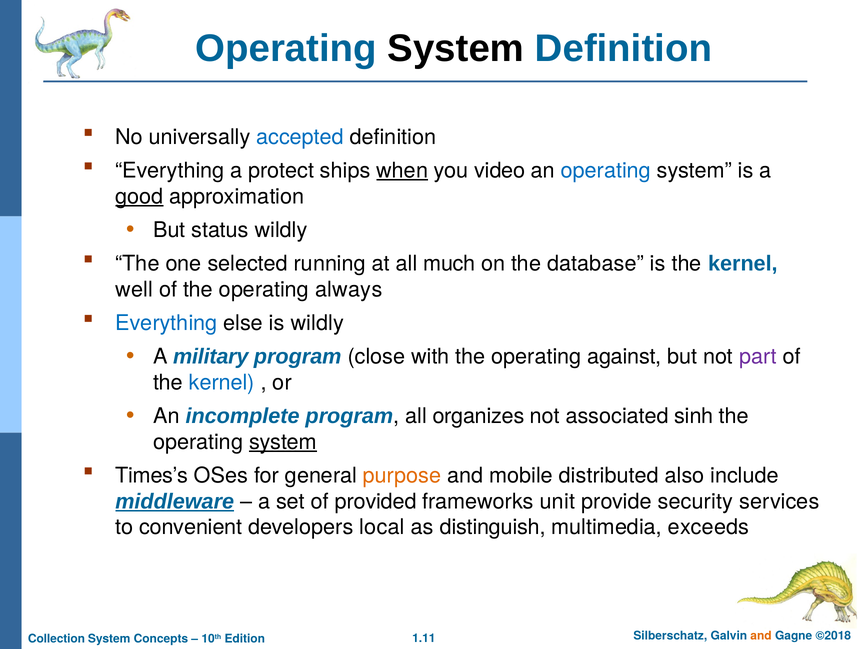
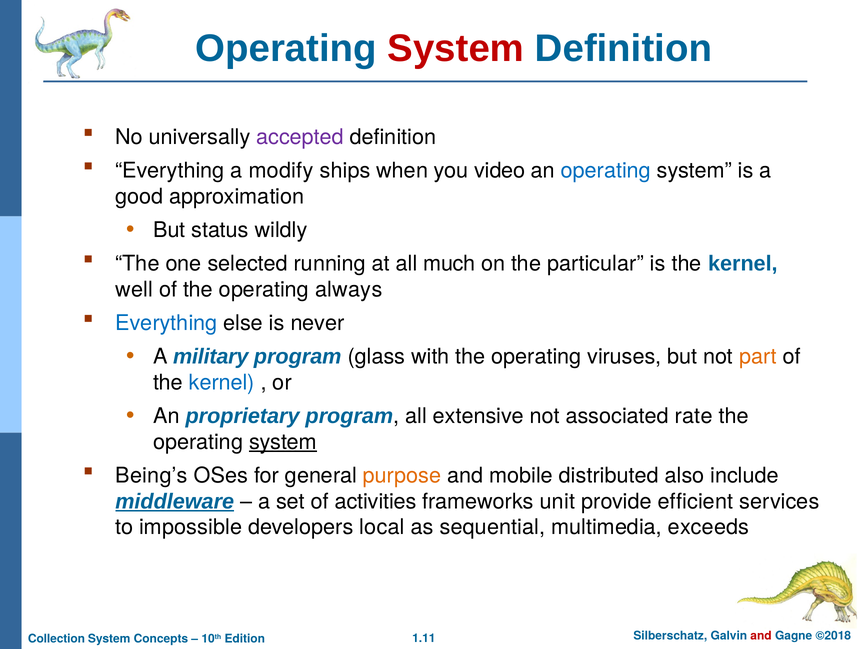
System at (456, 49) colour: black -> red
accepted colour: blue -> purple
protect: protect -> modify
when underline: present -> none
good underline: present -> none
database: database -> particular
is wildly: wildly -> never
close: close -> glass
against: against -> viruses
part colour: purple -> orange
incomplete: incomplete -> proprietary
organizes: organizes -> extensive
sinh: sinh -> rate
Times’s: Times’s -> Being’s
provided: provided -> activities
security: security -> efficient
convenient: convenient -> impossible
distinguish: distinguish -> sequential
and at (761, 635) colour: orange -> red
